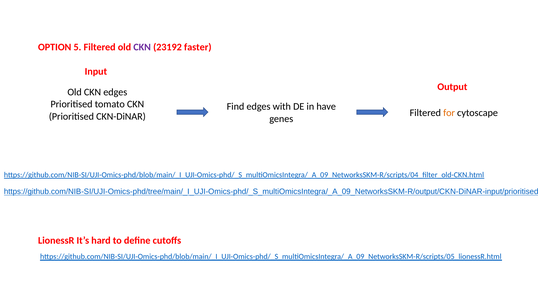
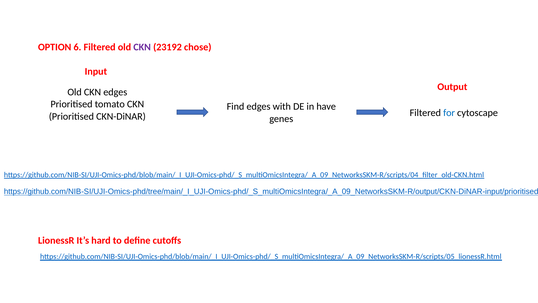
5: 5 -> 6
faster: faster -> chose
for colour: orange -> blue
